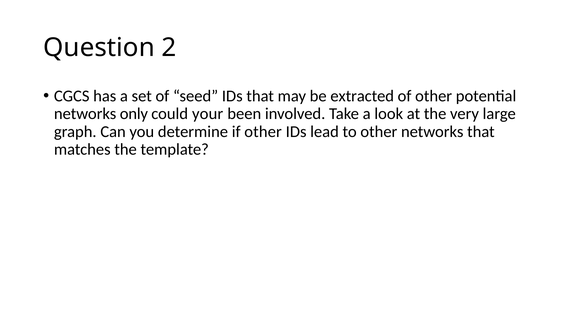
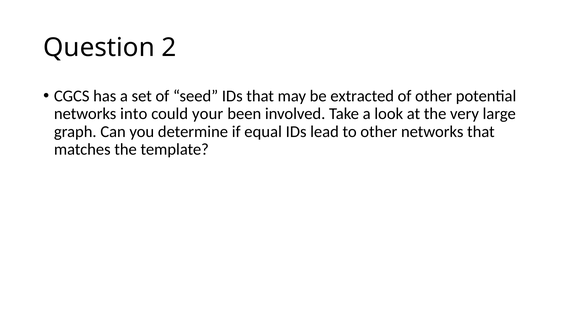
only: only -> into
if other: other -> equal
